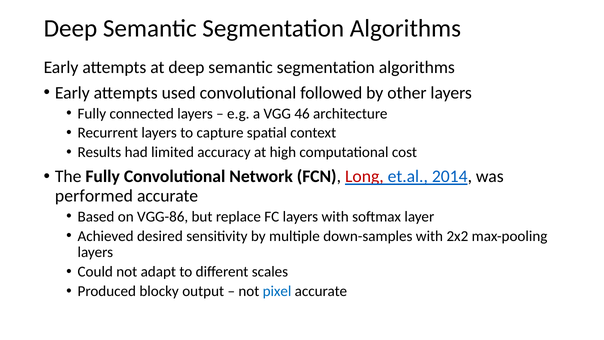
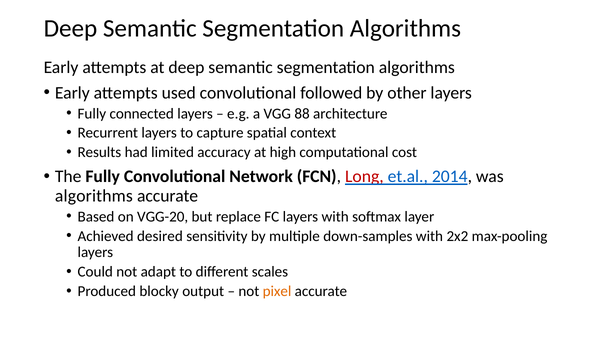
46: 46 -> 88
performed at (94, 196): performed -> algorithms
VGG-86: VGG-86 -> VGG-20
pixel colour: blue -> orange
